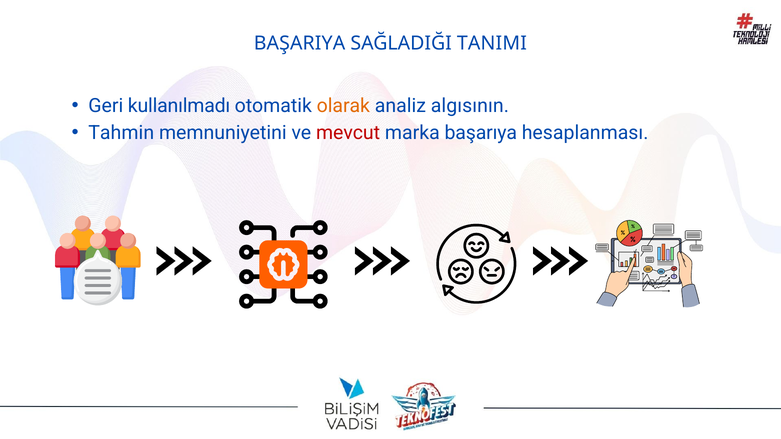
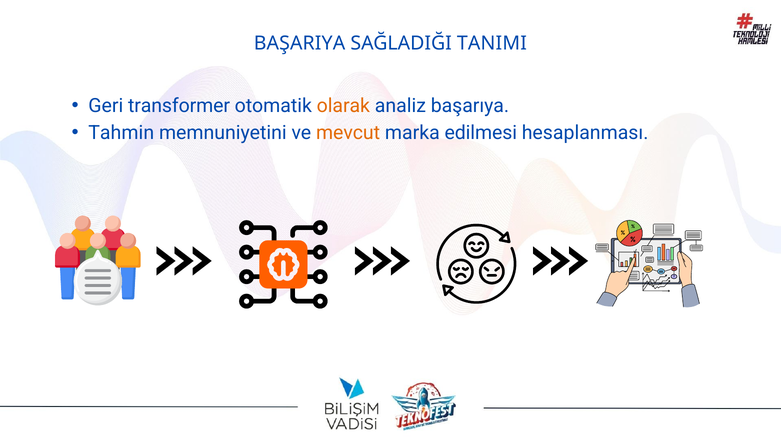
kullanılmadı: kullanılmadı -> transformer
algısının: algısının -> başarıya
mevcut colour: red -> orange
başarıya: başarıya -> edilmesi
